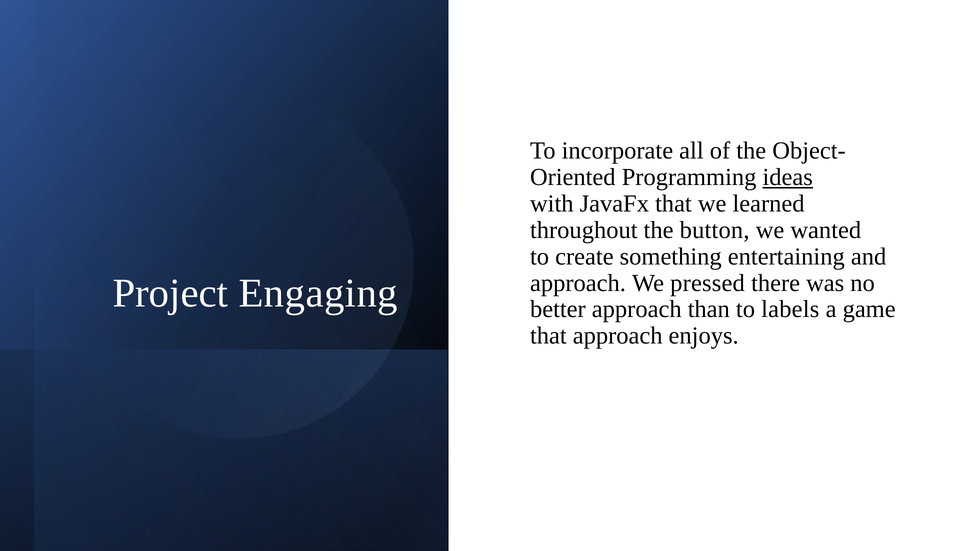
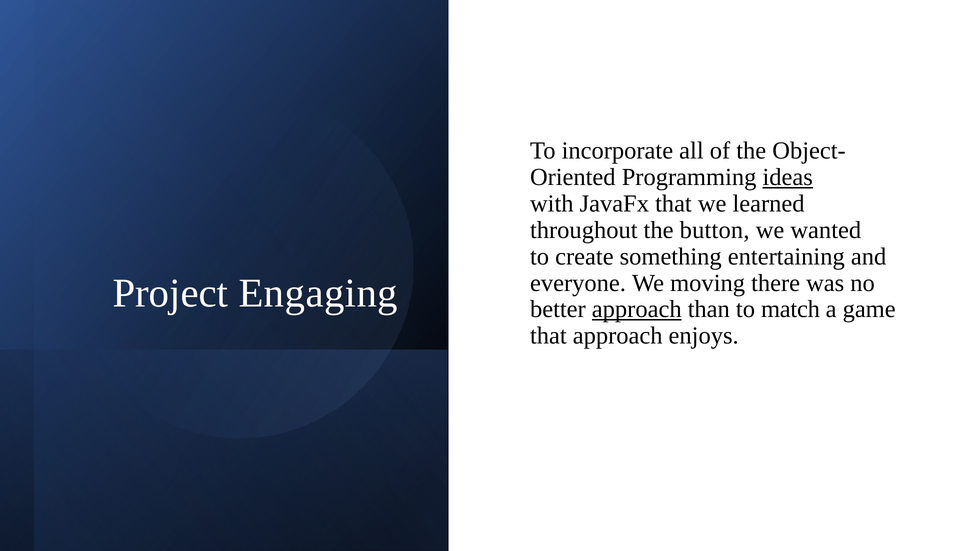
approach at (578, 283): approach -> everyone
pressed: pressed -> moving
approach at (637, 309) underline: none -> present
labels: labels -> match
